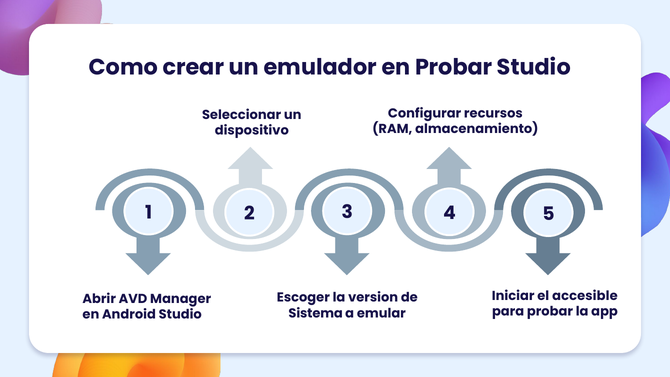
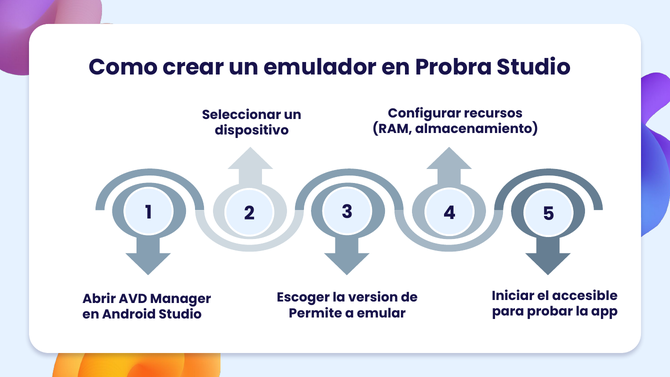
en Probar: Probar -> Probra
Sistema: Sistema -> Permite
